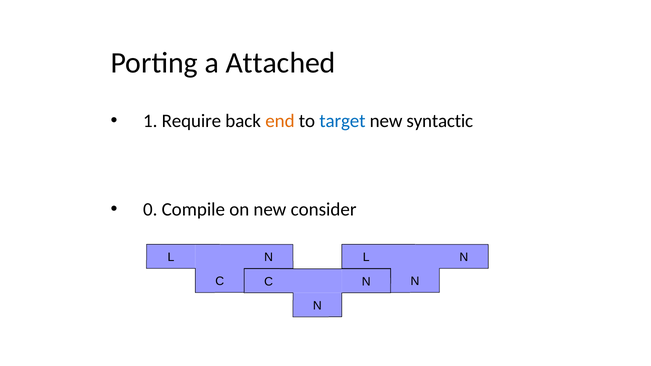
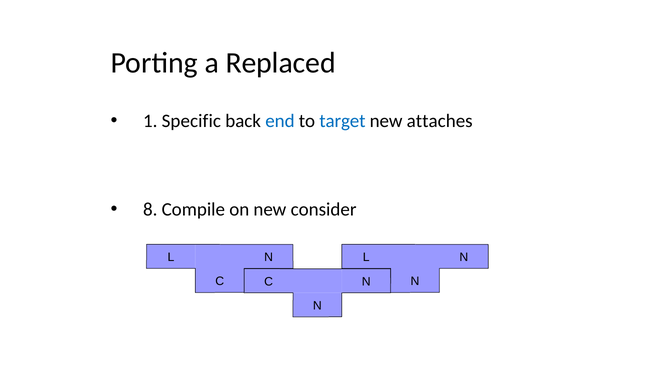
Attached: Attached -> Replaced
Require: Require -> Specific
end colour: orange -> blue
syntactic: syntactic -> attaches
0: 0 -> 8
